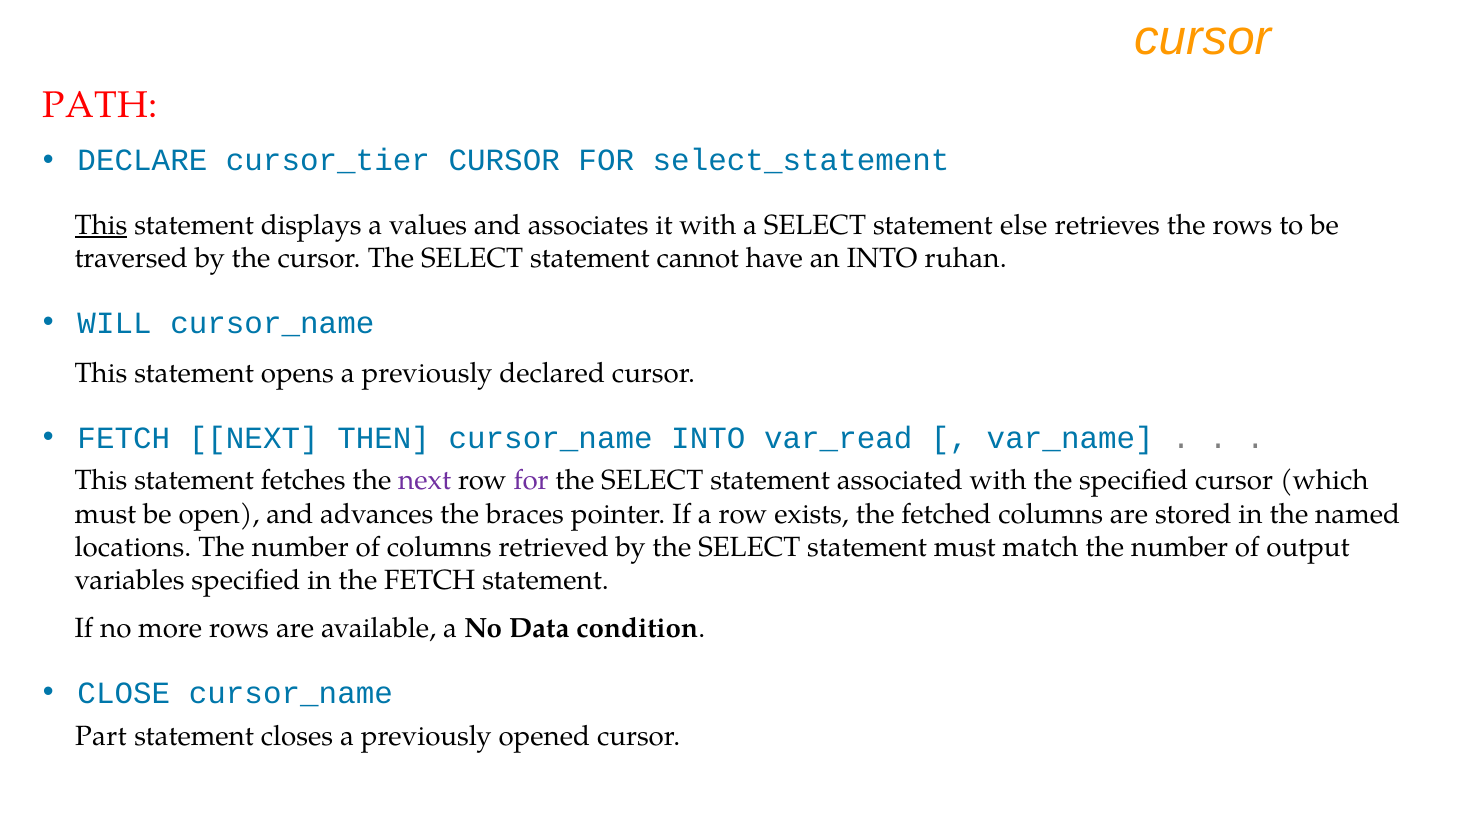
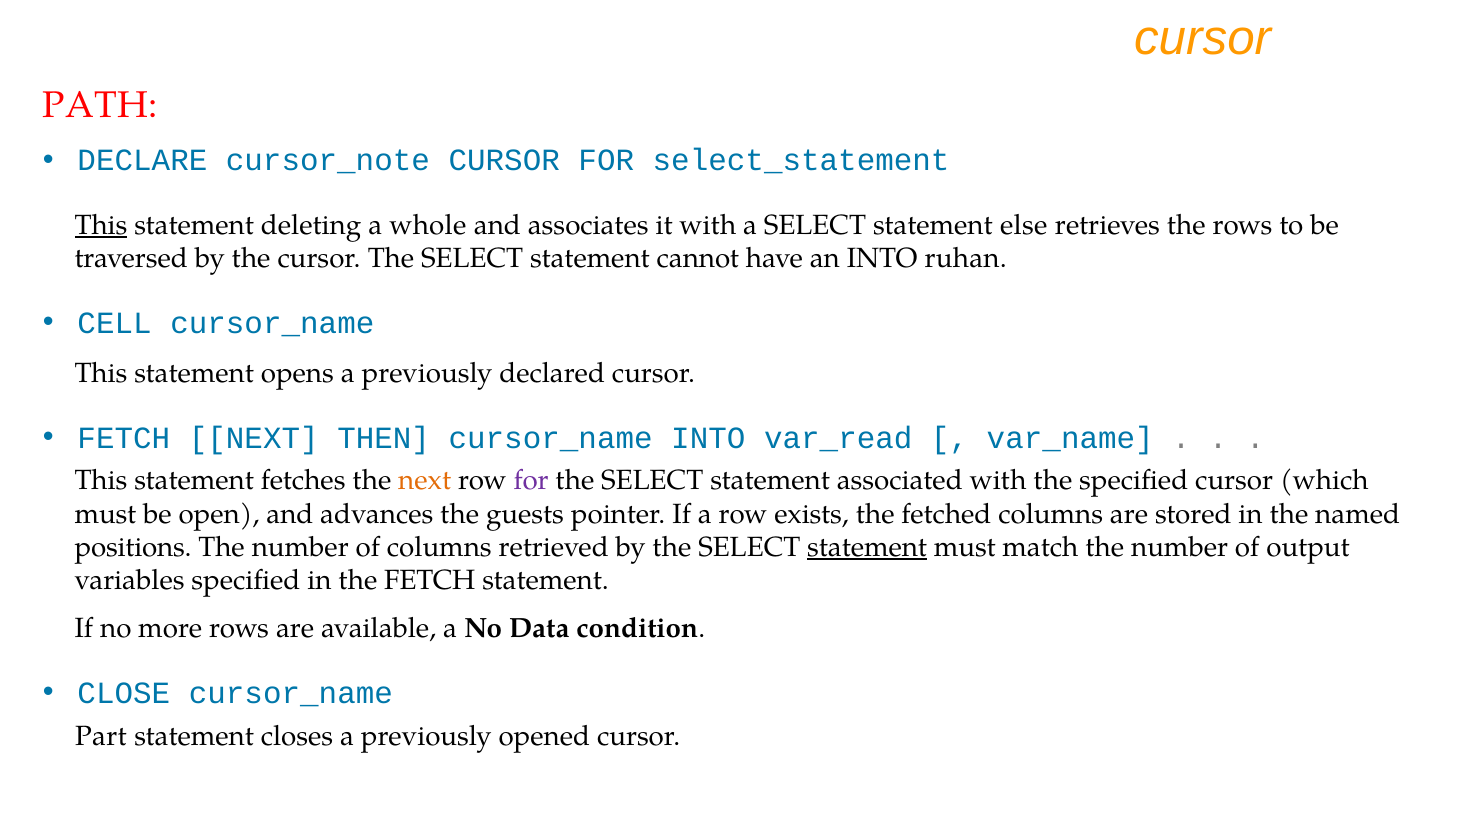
cursor_tier: cursor_tier -> cursor_note
displays: displays -> deleting
values: values -> whole
WILL: WILL -> CELL
next at (425, 481) colour: purple -> orange
braces: braces -> guests
locations: locations -> positions
statement at (867, 547) underline: none -> present
